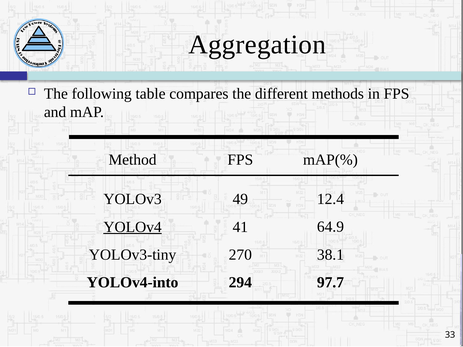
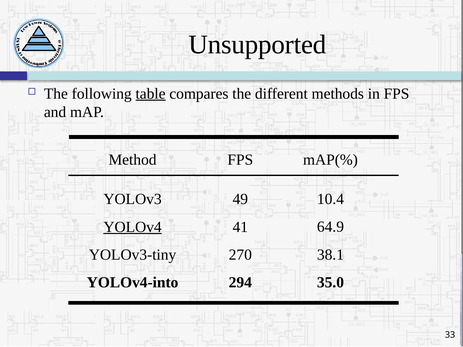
Aggregation: Aggregation -> Unsupported
table underline: none -> present
12.4: 12.4 -> 10.4
97.7: 97.7 -> 35.0
